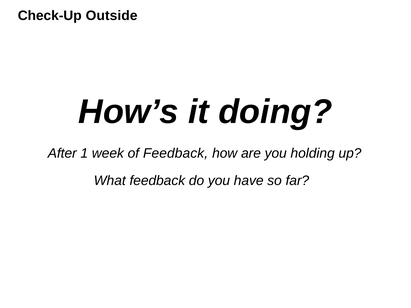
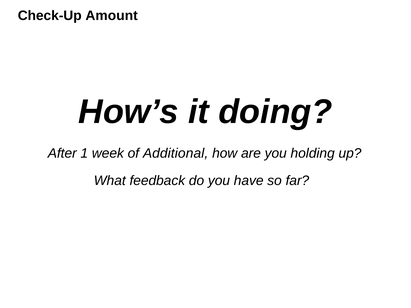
Outside: Outside -> Amount
of Feedback: Feedback -> Additional
